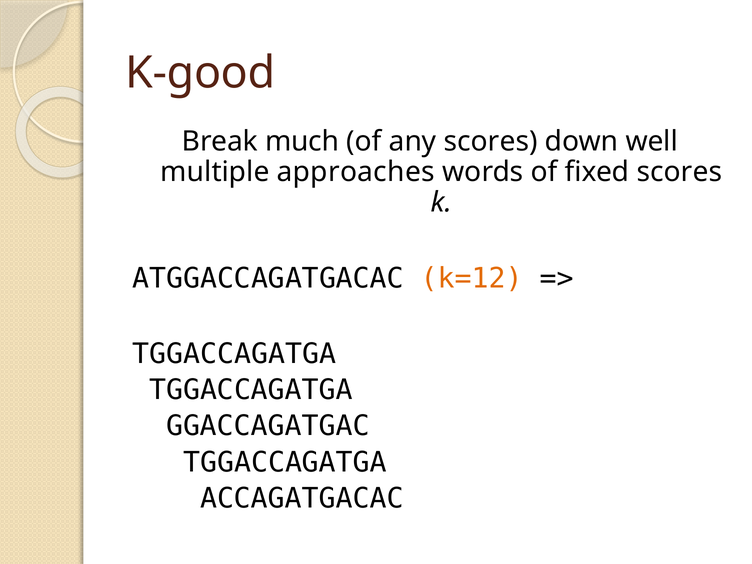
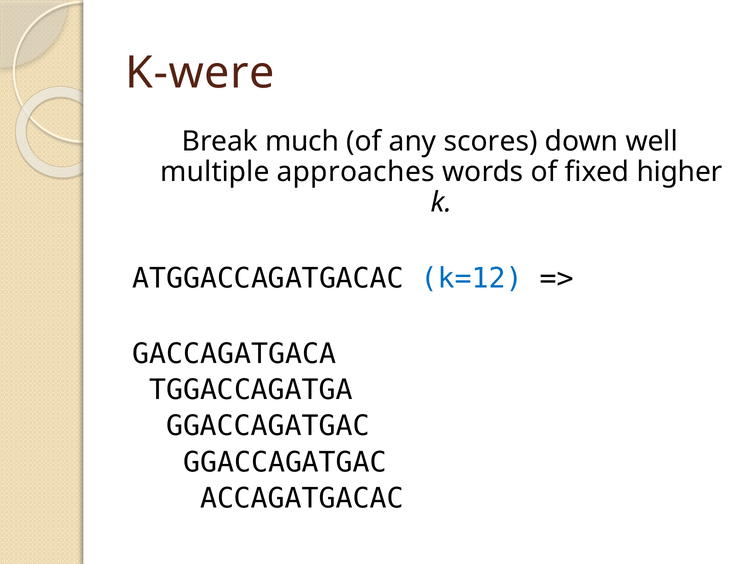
K-good: K-good -> K-were
fixed scores: scores -> higher
k=12 colour: orange -> blue
TGGACCAGATGA at (234, 354): TGGACCAGATGA -> GACCAGATGACA
TGGACCAGATGA at (285, 462): TGGACCAGATGA -> GGACCAGATGAC
